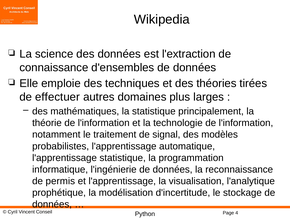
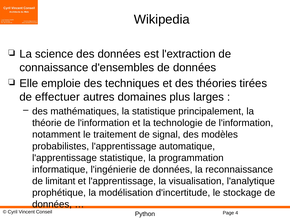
permis: permis -> limitant
